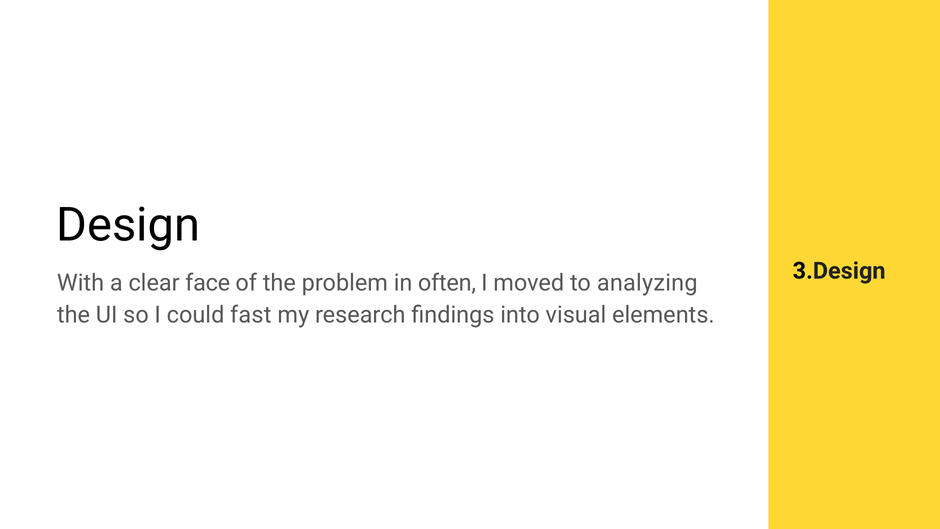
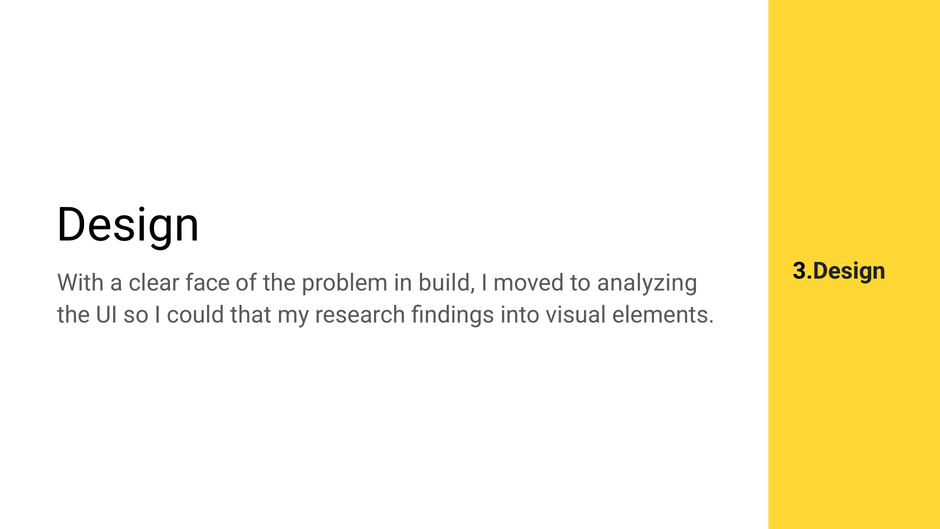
often: often -> build
fast: fast -> that
